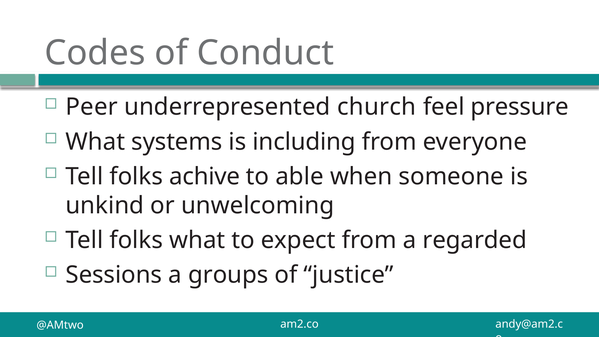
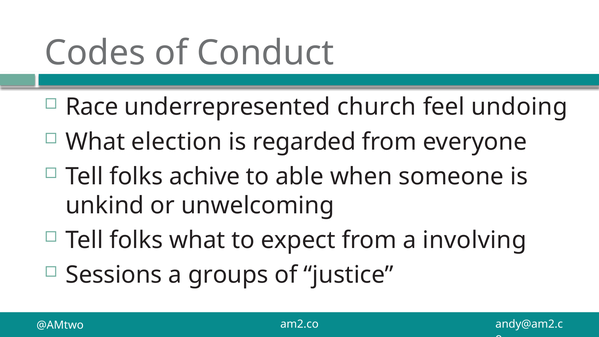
Peer: Peer -> Race
pressure: pressure -> undoing
systems: systems -> election
including: including -> regarded
regarded: regarded -> involving
